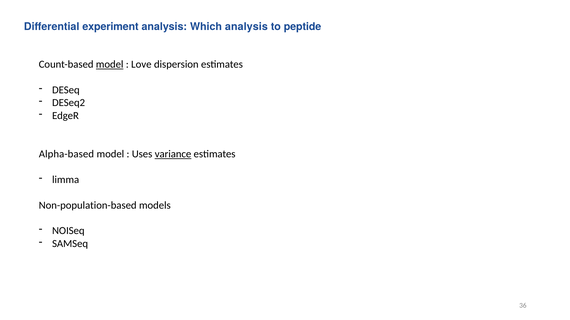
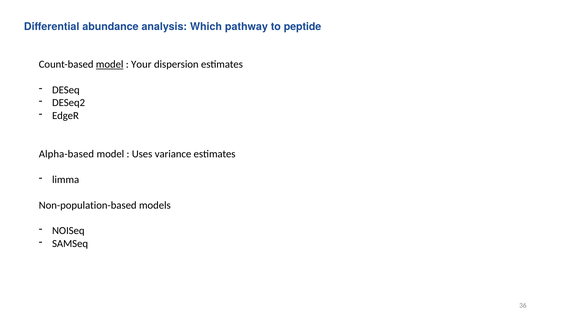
experiment: experiment -> abundance
Which analysis: analysis -> pathway
Love: Love -> Your
variance underline: present -> none
